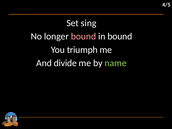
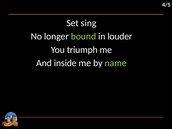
bound at (83, 36) colour: pink -> light green
in bound: bound -> louder
divide: divide -> inside
